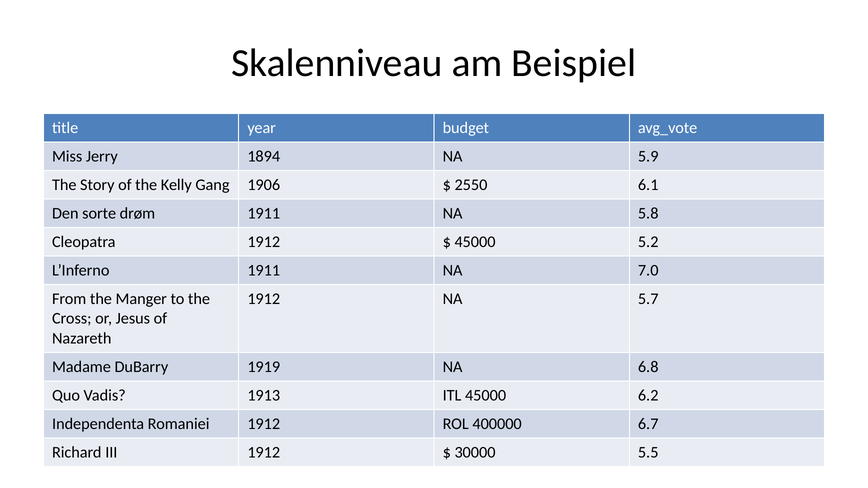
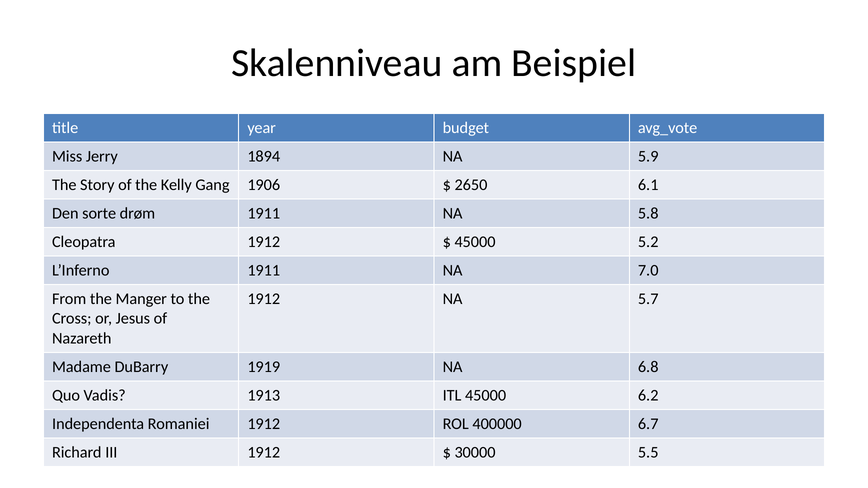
2550: 2550 -> 2650
